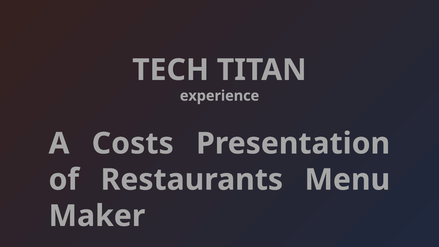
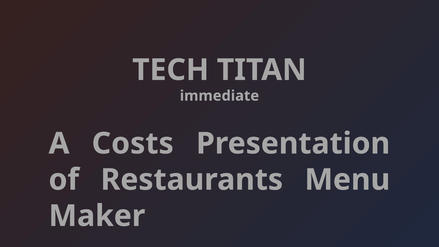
experience: experience -> immediate
